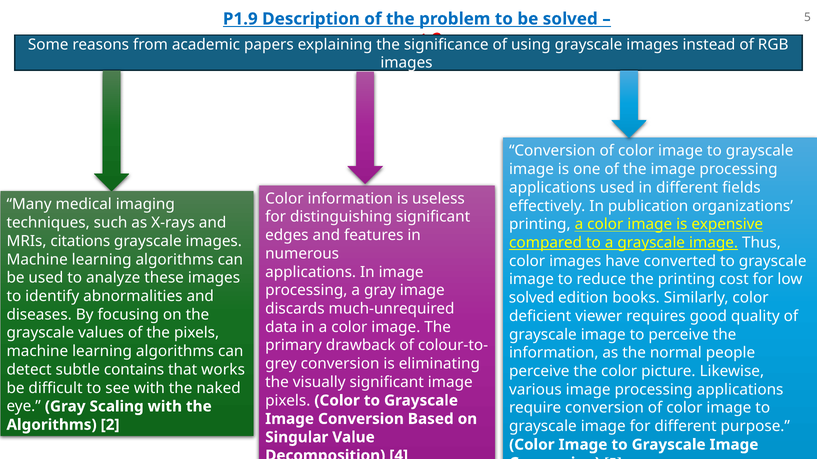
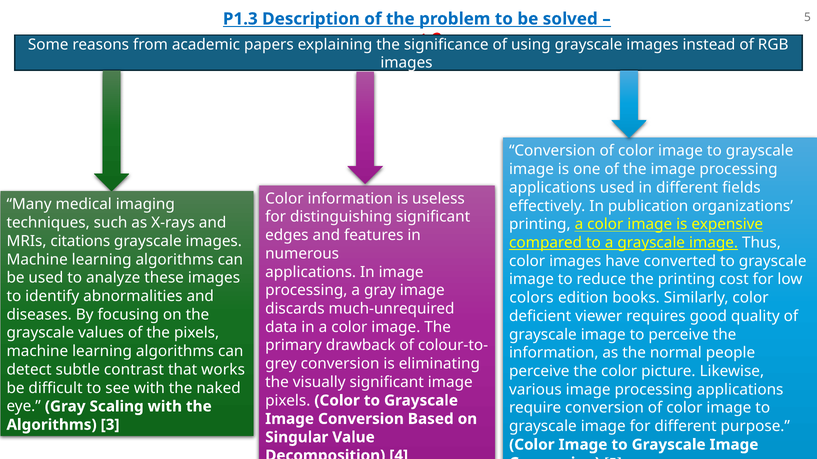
P1.9: P1.9 -> P1.3
solved at (532, 298): solved -> colors
contains: contains -> contrast
Algorithms 2: 2 -> 3
